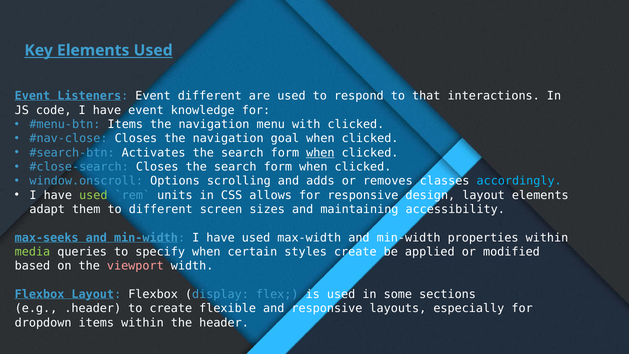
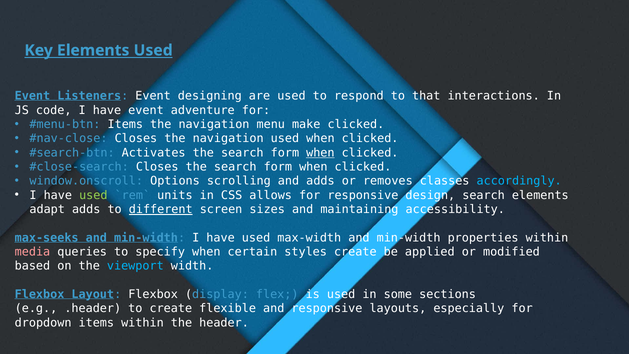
Event different: different -> designing
knowledge: knowledge -> adventure
with: with -> make
navigation goal: goal -> used
design layout: layout -> search
adapt them: them -> adds
different at (161, 209) underline: none -> present
media colour: light green -> pink
viewport colour: pink -> light blue
